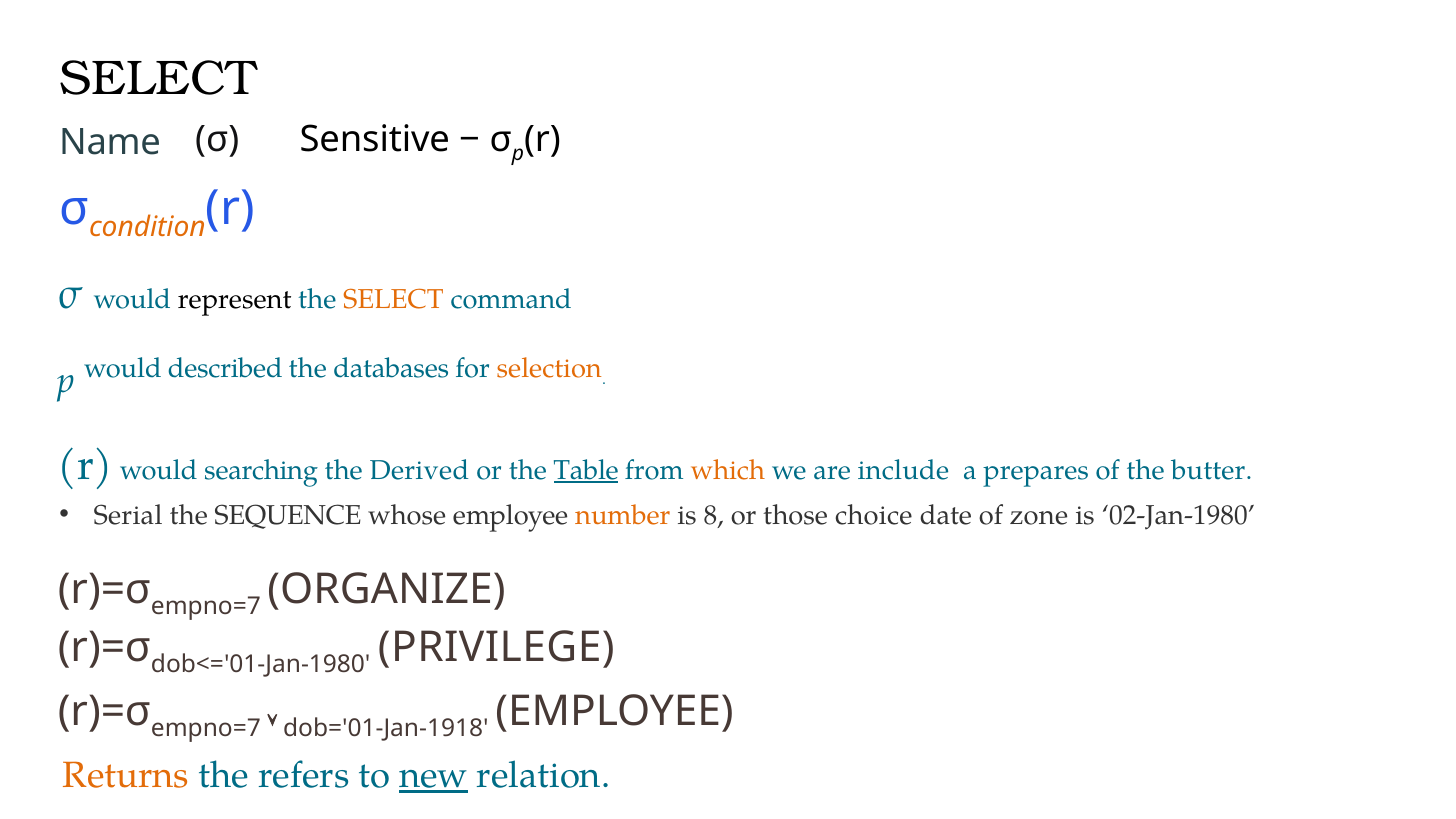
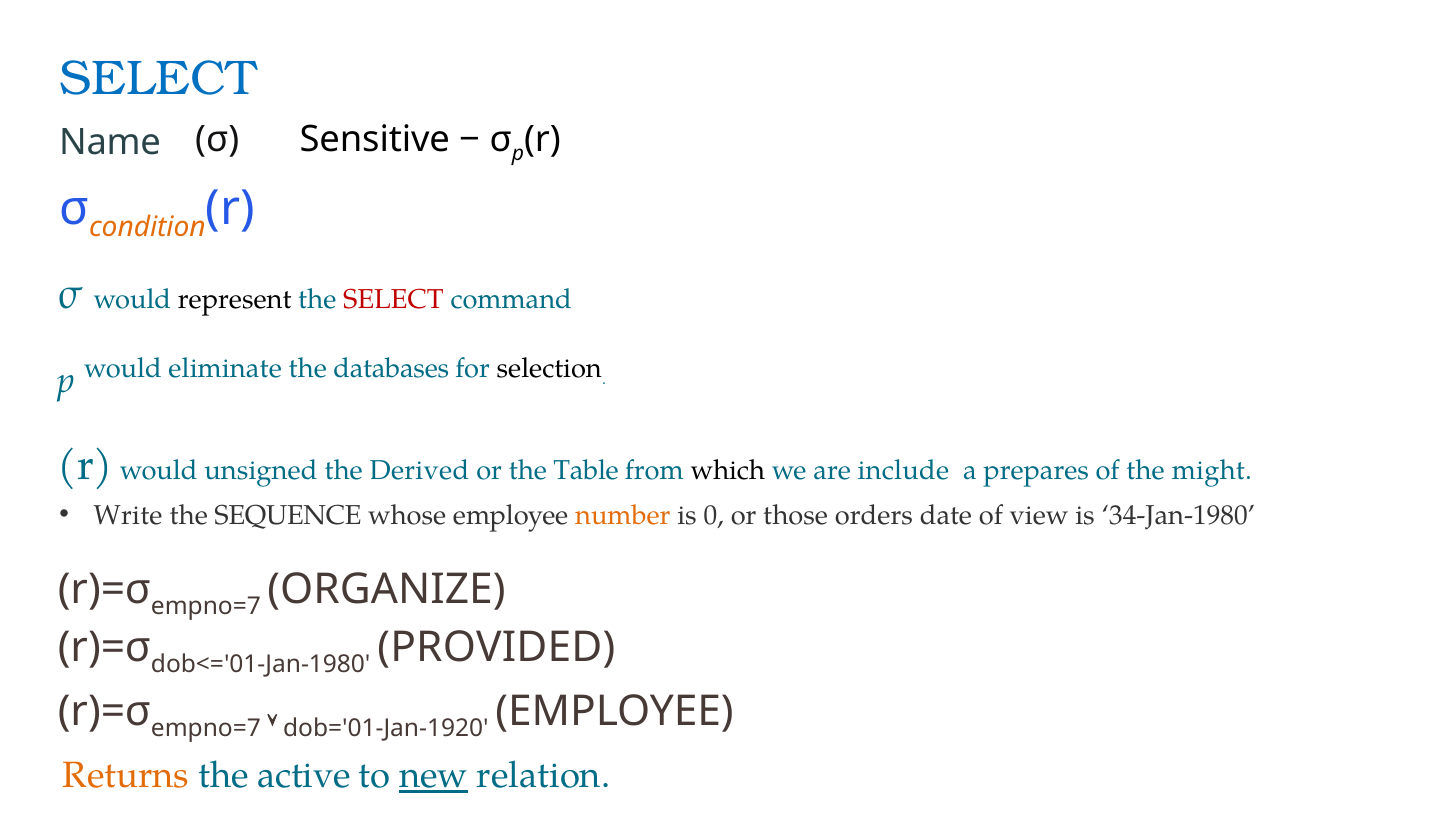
SELECT at (158, 78) colour: black -> blue
SELECT at (393, 299) colour: orange -> red
described: described -> eliminate
selection colour: orange -> black
searching: searching -> unsigned
Table underline: present -> none
which colour: orange -> black
butter: butter -> might
Serial: Serial -> Write
8: 8 -> 0
choice: choice -> orders
zone: zone -> view
02-Jan-1980: 02-Jan-1980 -> 34-Jan-1980
PRIVILEGE: PRIVILEGE -> PROVIDED
dob='01-Jan-1918: dob='01-Jan-1918 -> dob='01-Jan-1920
refers: refers -> active
